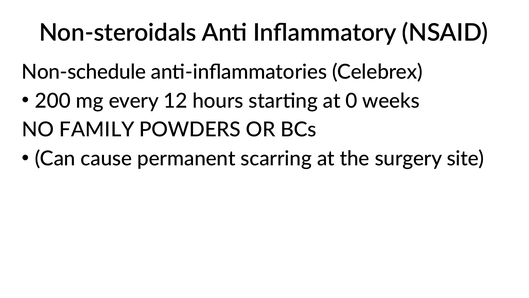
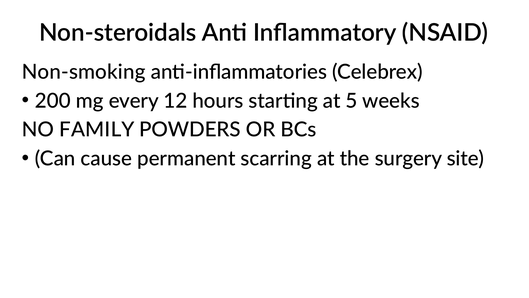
Non-schedule: Non-schedule -> Non-smoking
0: 0 -> 5
